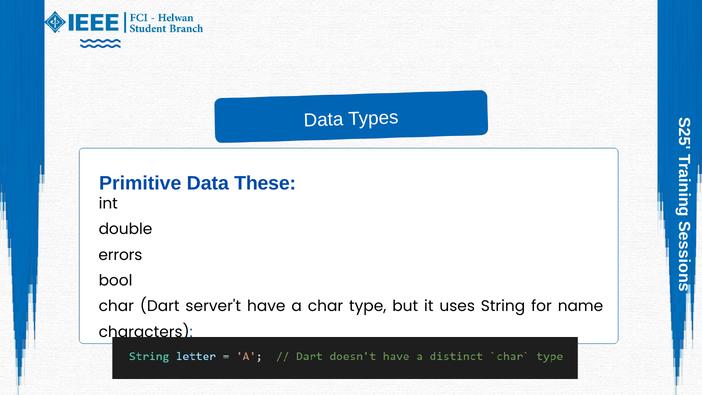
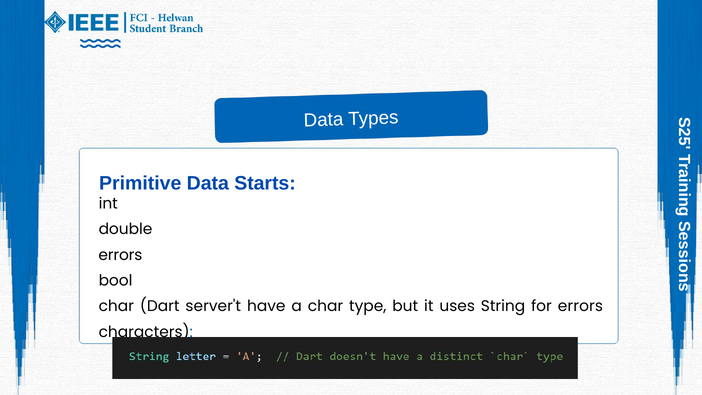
These: These -> Starts
for name: name -> errors
